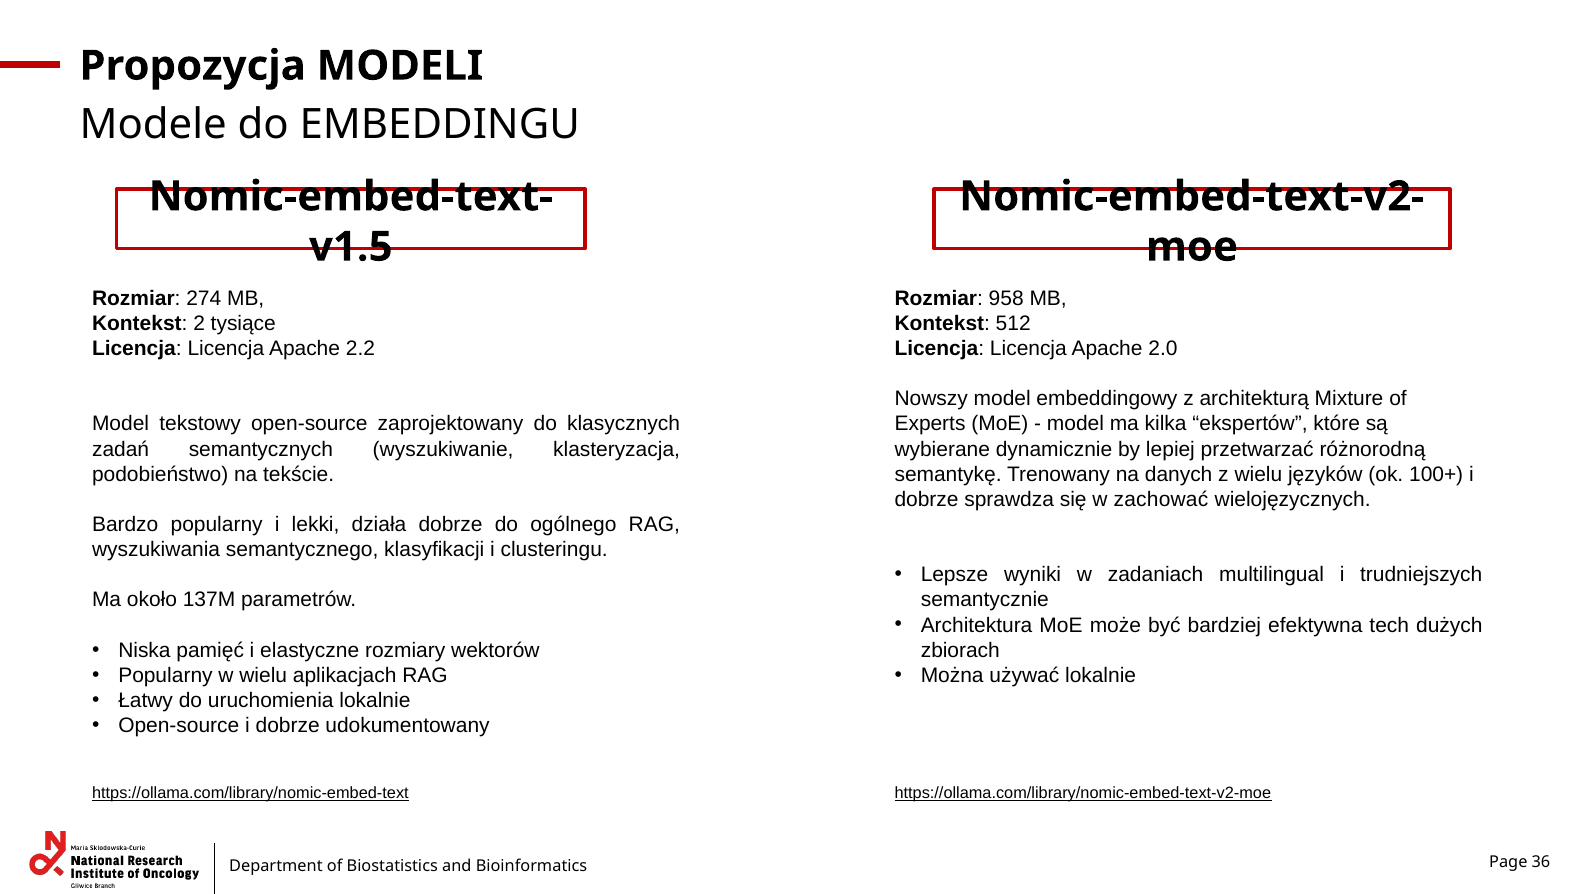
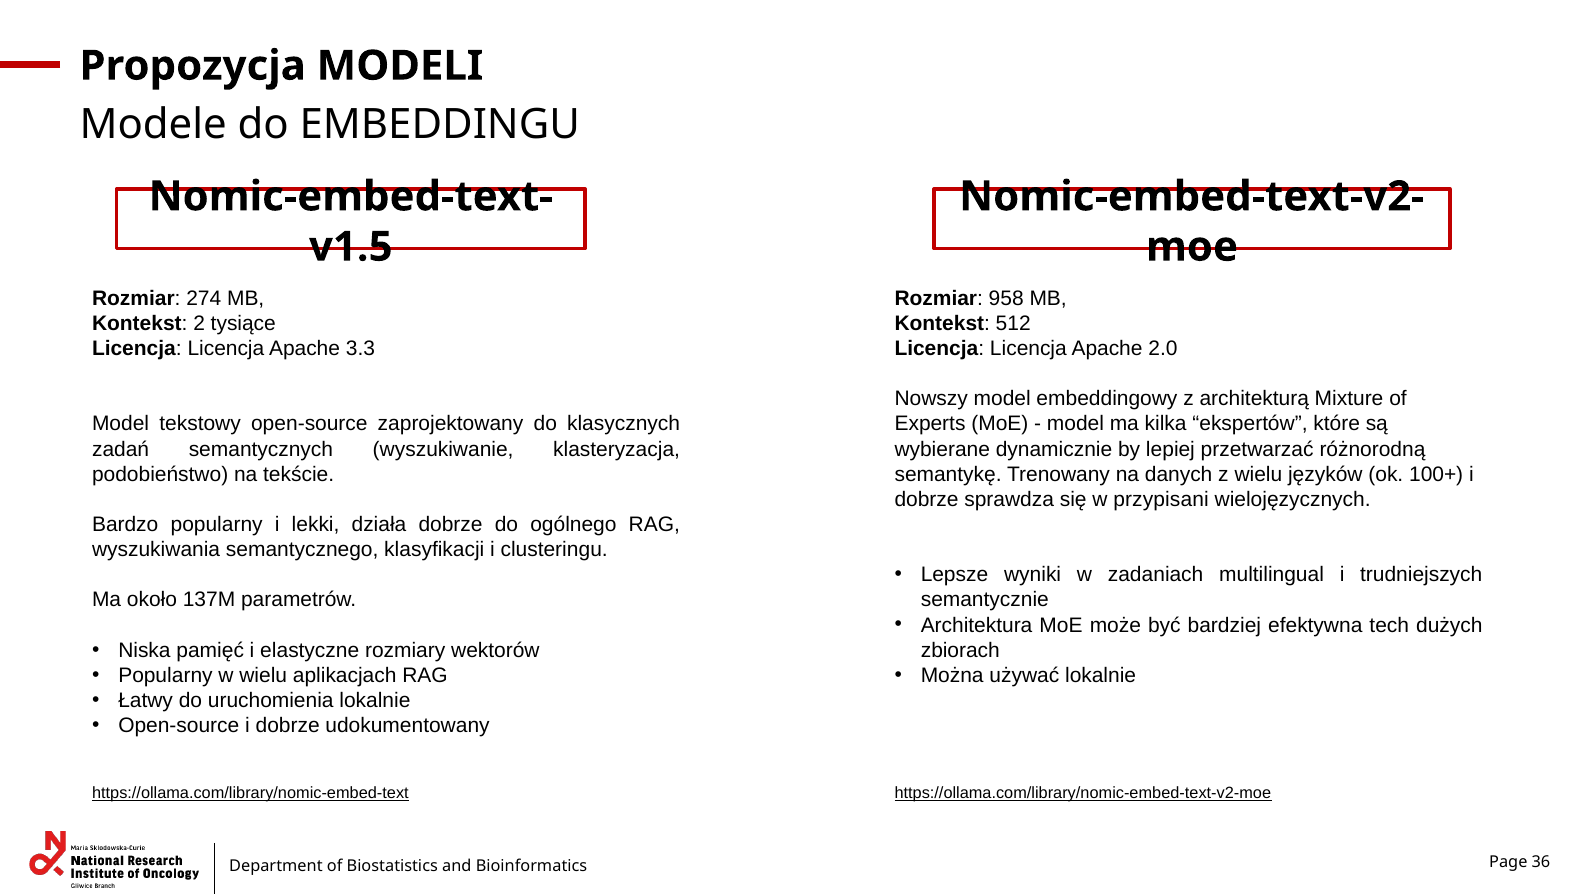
2.2: 2.2 -> 3.3
zachować: zachować -> przypisani
